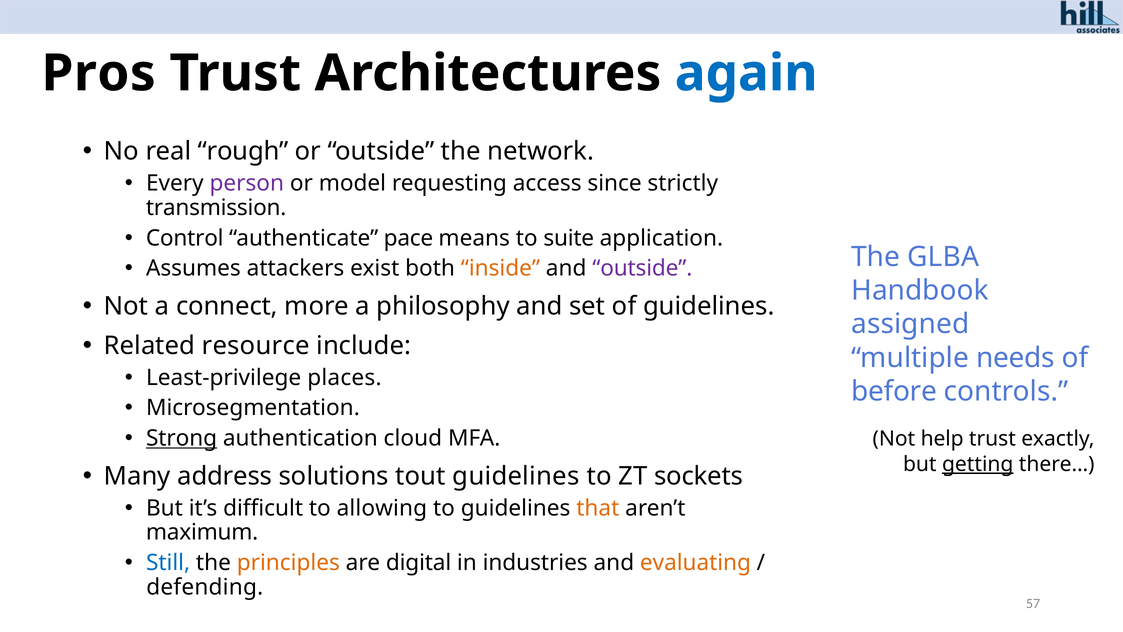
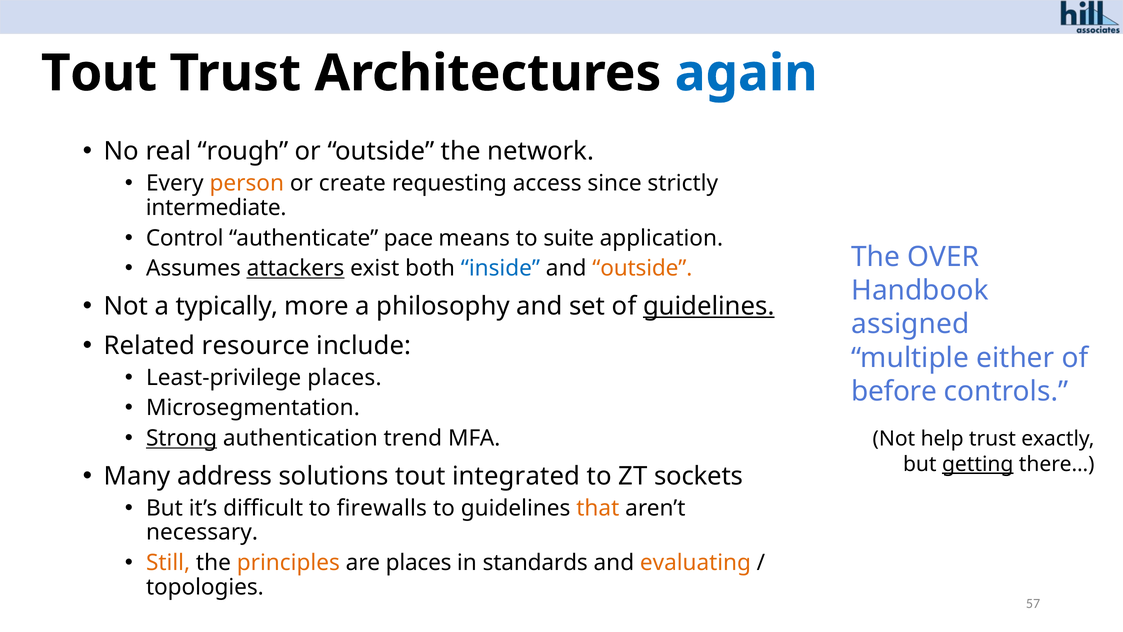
Pros at (99, 73): Pros -> Tout
person colour: purple -> orange
model: model -> create
transmission: transmission -> intermediate
GLBA: GLBA -> OVER
attackers underline: none -> present
inside colour: orange -> blue
outside at (642, 268) colour: purple -> orange
connect: connect -> typically
guidelines at (709, 306) underline: none -> present
needs: needs -> either
cloud: cloud -> trend
tout guidelines: guidelines -> integrated
allowing: allowing -> firewalls
maximum: maximum -> necessary
Still colour: blue -> orange
are digital: digital -> places
industries: industries -> standards
defending: defending -> topologies
